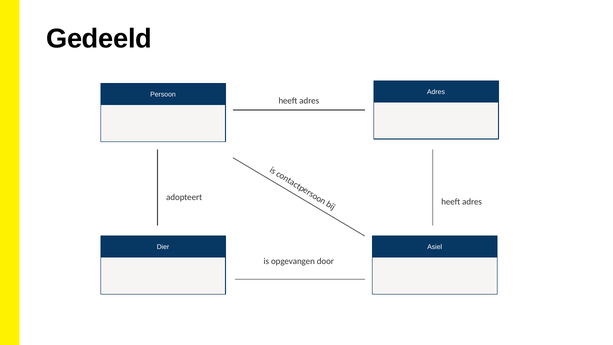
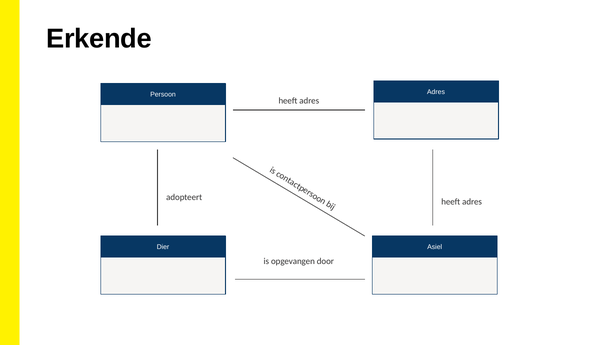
Gedeeld: Gedeeld -> Erkende
